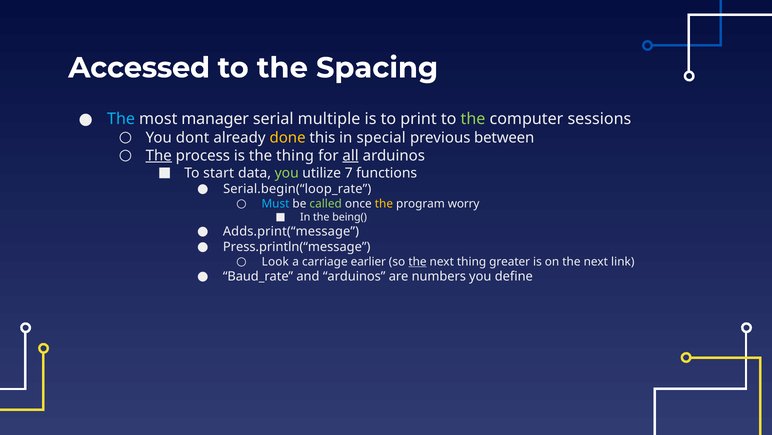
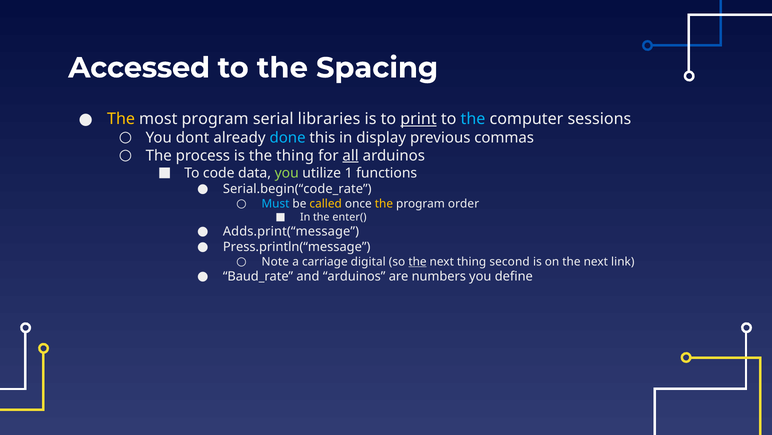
The at (121, 119) colour: light blue -> yellow
most manager: manager -> program
multiple: multiple -> libraries
print underline: none -> present
the at (473, 119) colour: light green -> light blue
done colour: yellow -> light blue
special: special -> display
between: between -> commas
The at (159, 155) underline: present -> none
start: start -> code
7: 7 -> 1
Serial.begin(“loop_rate: Serial.begin(“loop_rate -> Serial.begin(“code_rate
called colour: light green -> yellow
worry: worry -> order
being(: being( -> enter(
Look: Look -> Note
earlier: earlier -> digital
greater: greater -> second
